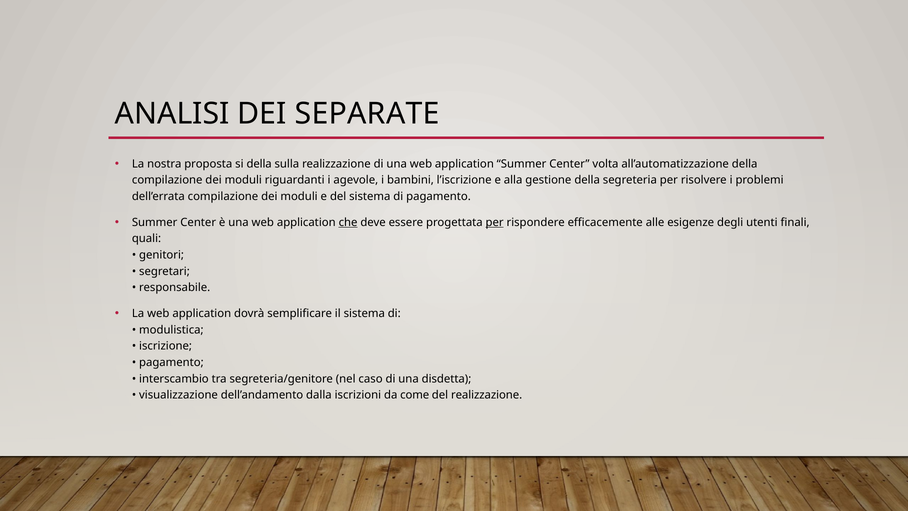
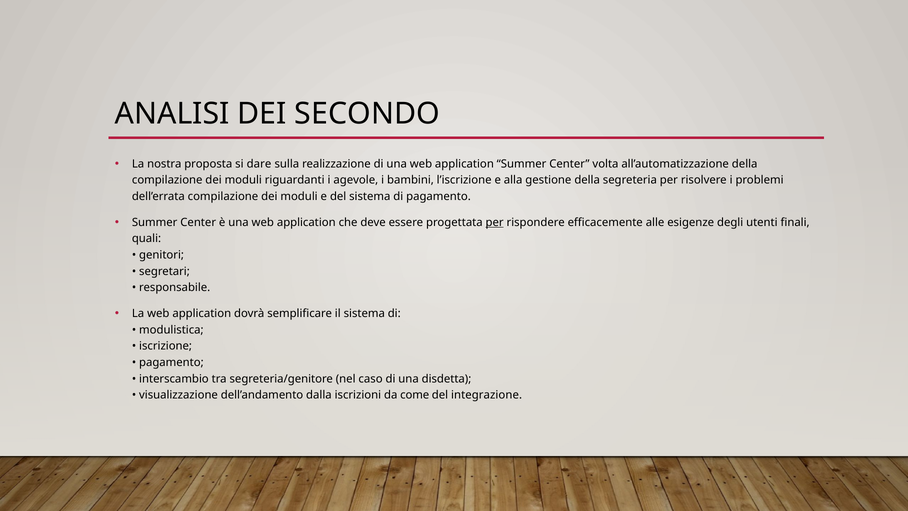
SEPARATE: SEPARATE -> SECONDO
si della: della -> dare
che underline: present -> none
del realizzazione: realizzazione -> integrazione
